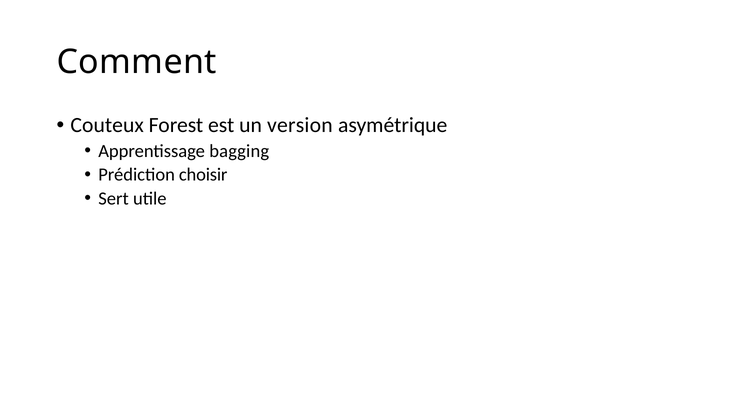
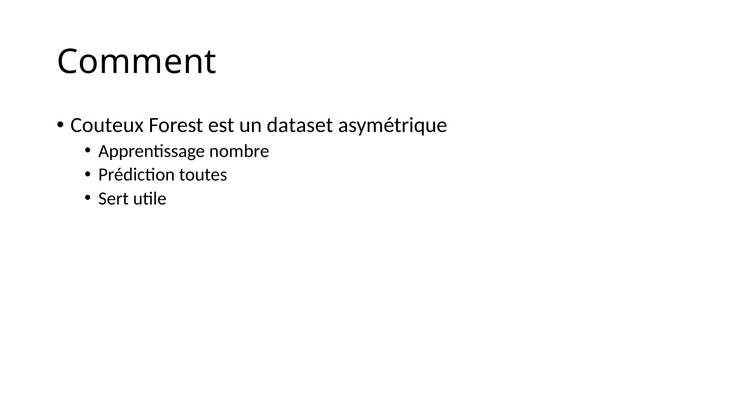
version: version -> dataset
bagging: bagging -> nombre
choisir: choisir -> toutes
